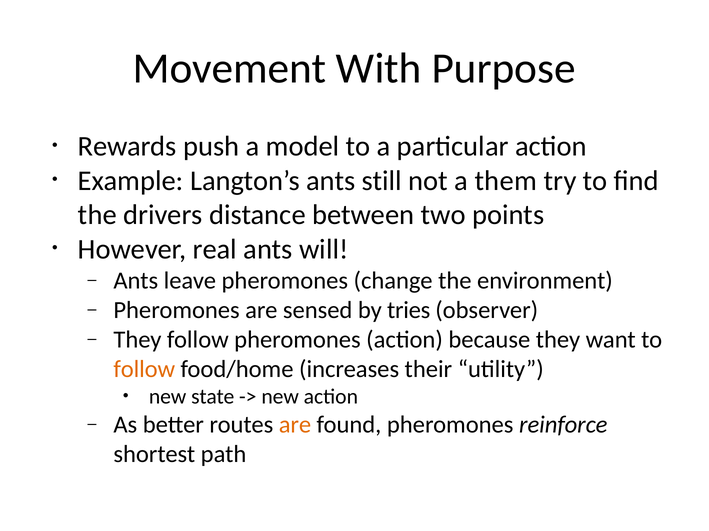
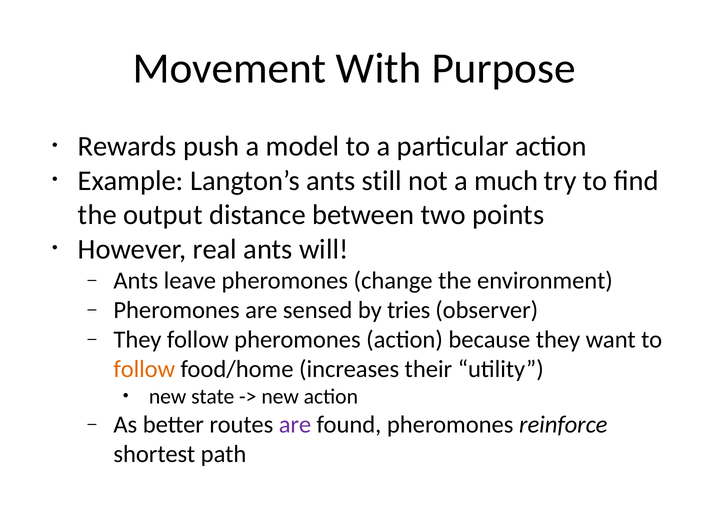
them: them -> much
drivers: drivers -> output
are at (295, 425) colour: orange -> purple
